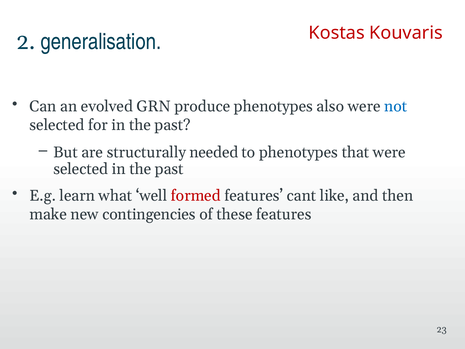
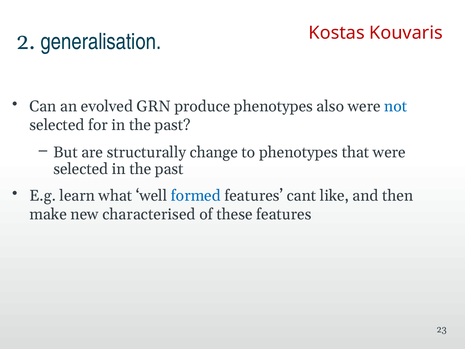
needed: needed -> change
formed colour: red -> blue
contingencies: contingencies -> characterised
